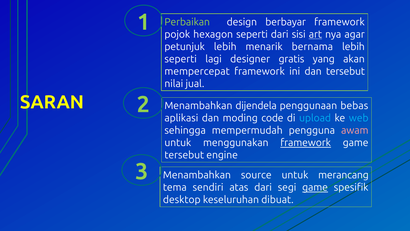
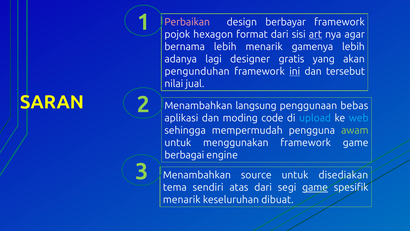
Perbaikan colour: light green -> pink
hexagon seperti: seperti -> format
petunjuk: petunjuk -> bernama
bernama: bernama -> gamenya
seperti at (181, 59): seperti -> adanya
mempercepat: mempercepat -> pengunduhan
ini underline: none -> present
dijendela: dijendela -> langsung
awam colour: pink -> light green
framework at (306, 143) underline: present -> none
tersebut at (184, 155): tersebut -> berbagai
merancang: merancang -> disediakan
desktop at (182, 200): desktop -> menarik
